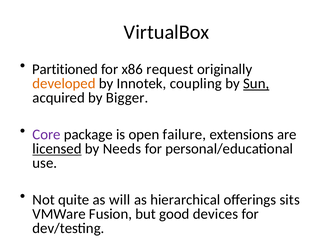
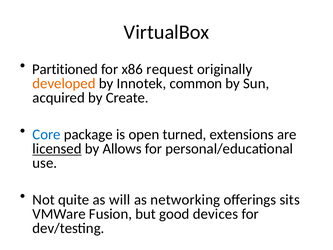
coupling: coupling -> common
Sun underline: present -> none
Bigger: Bigger -> Create
Core colour: purple -> blue
failure: failure -> turned
Needs: Needs -> Allows
hierarchical: hierarchical -> networking
